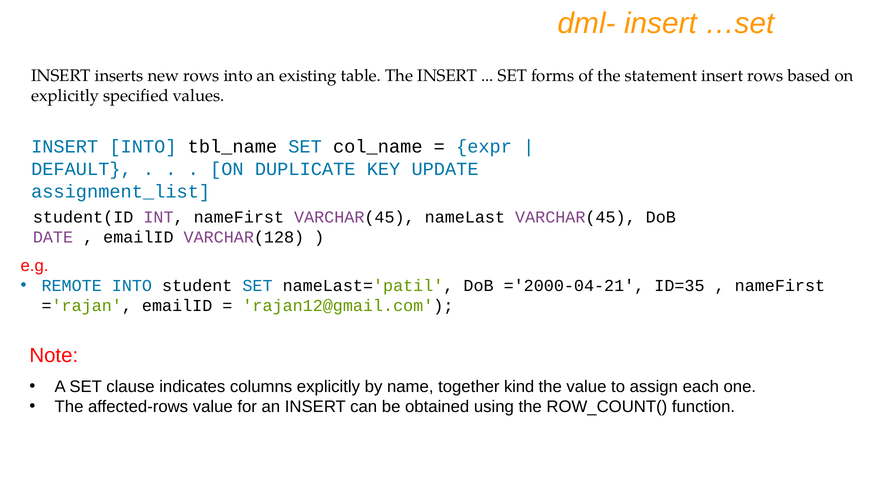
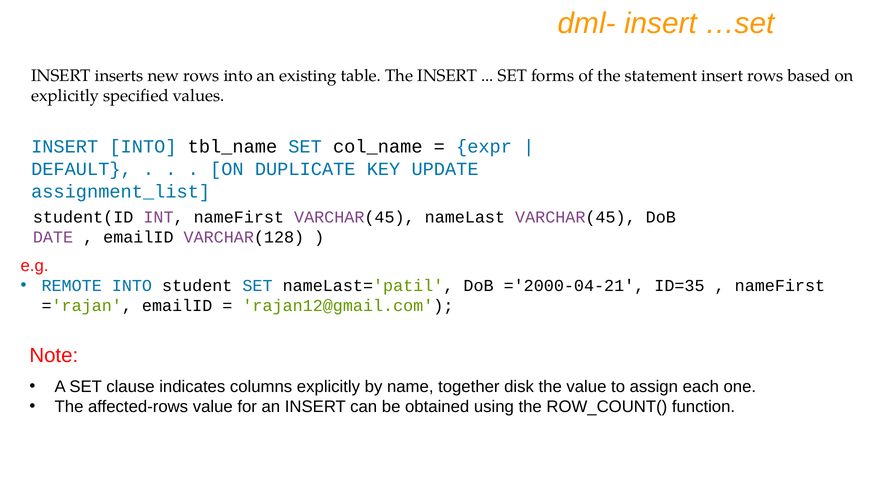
kind: kind -> disk
